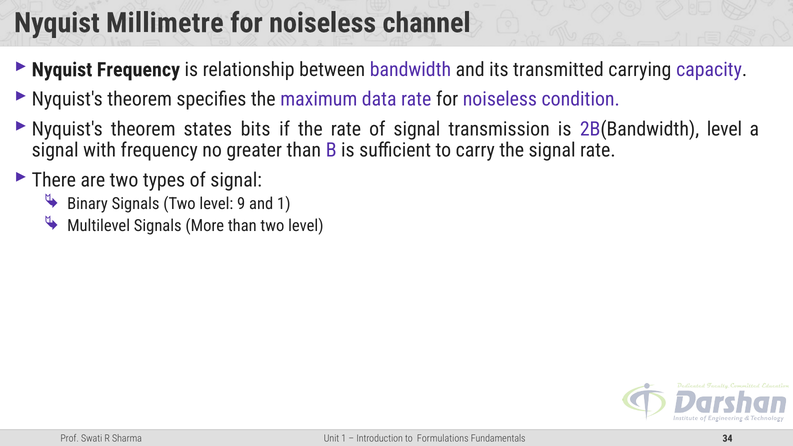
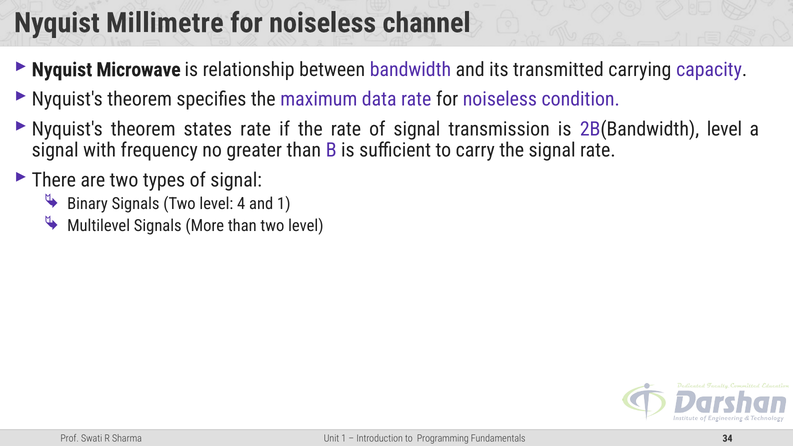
Nyquist Frequency: Frequency -> Microwave
states bits: bits -> rate
9: 9 -> 4
Formulations: Formulations -> Programming
